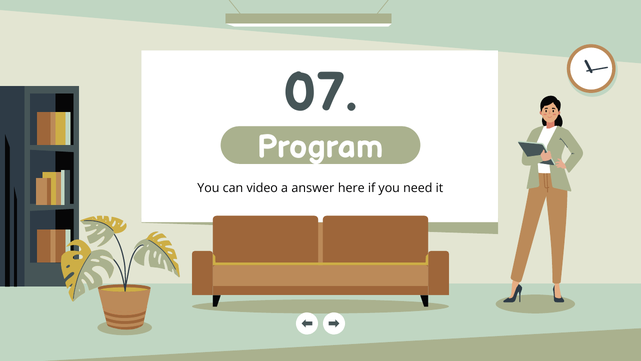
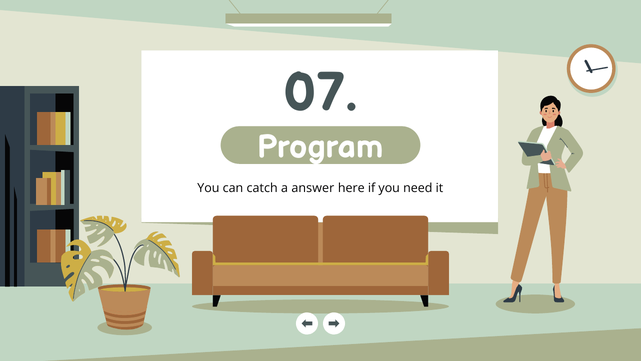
video: video -> catch
